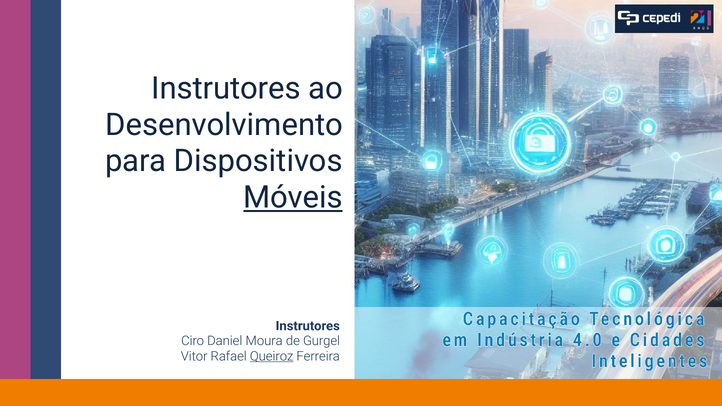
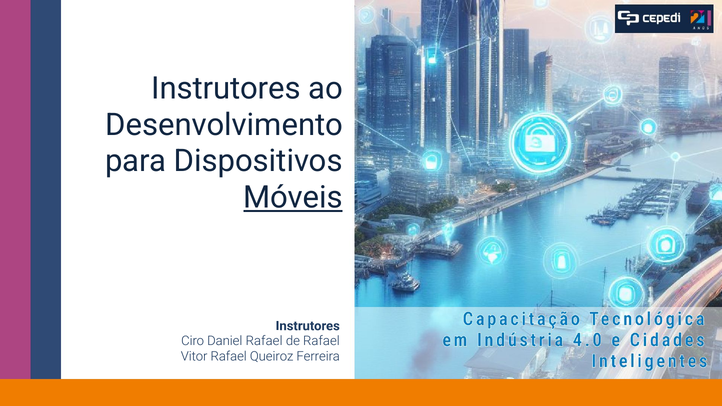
Daniel Moura: Moura -> Rafael
de Gurgel: Gurgel -> Rafael
Queiroz underline: present -> none
